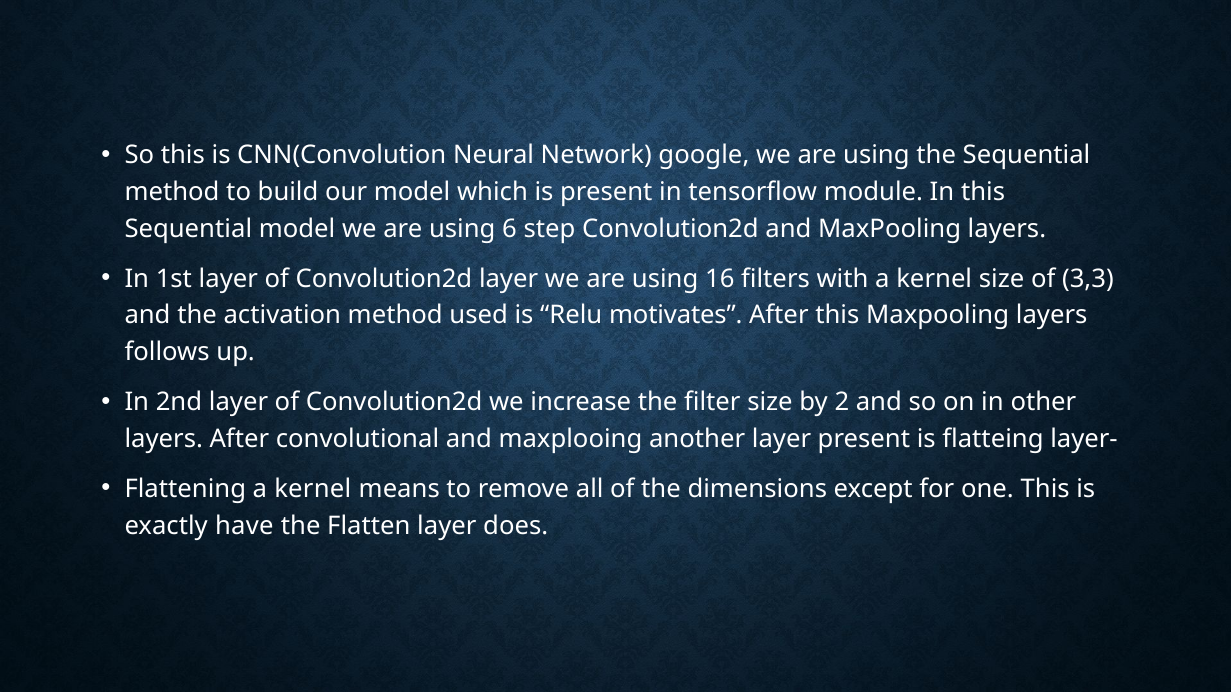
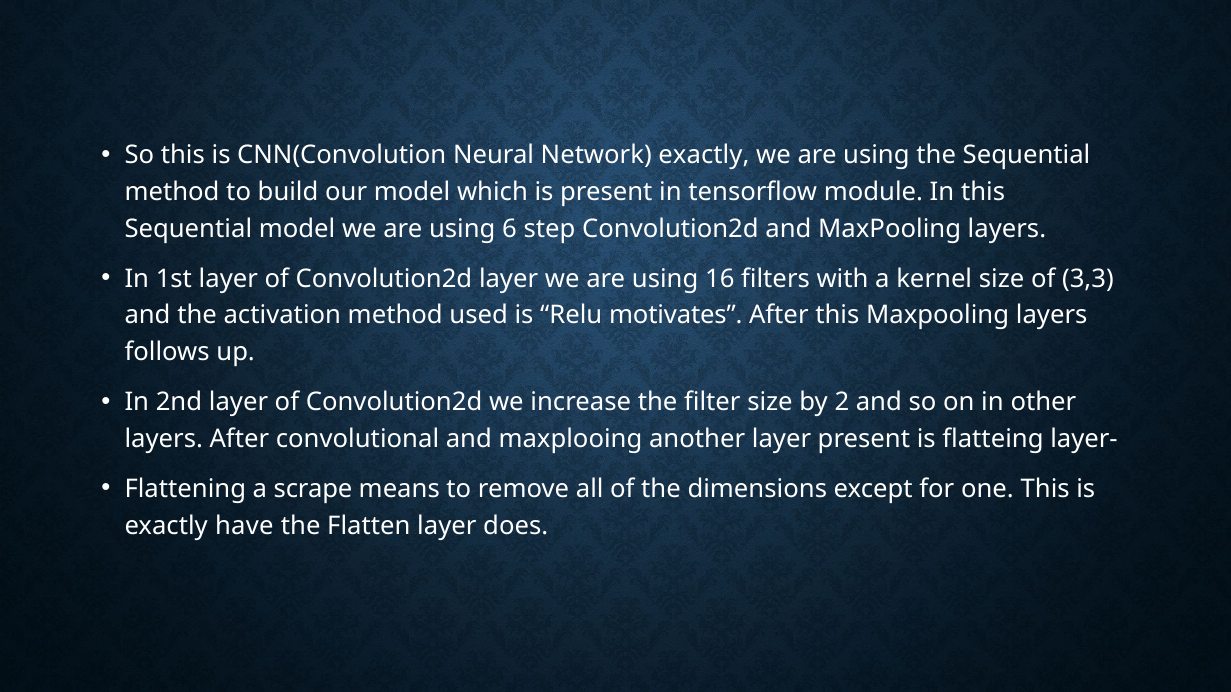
Network google: google -> exactly
Flattening a kernel: kernel -> scrape
